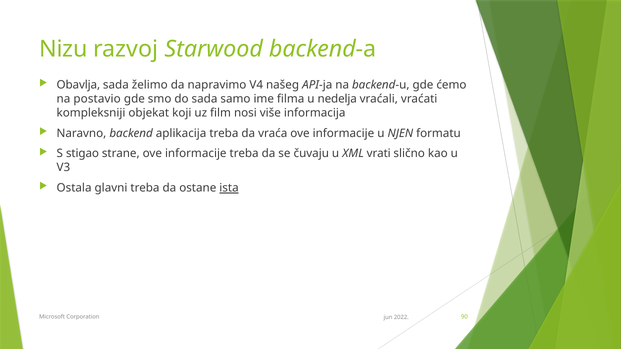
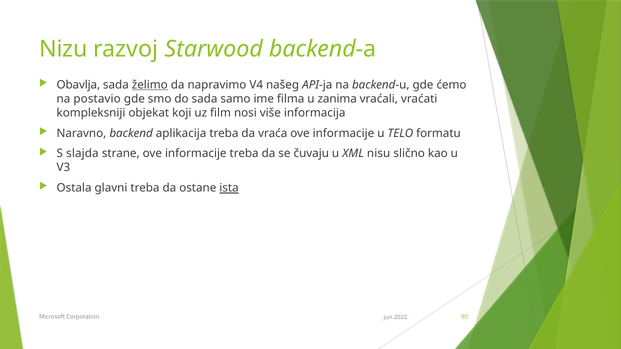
želimo underline: none -> present
nedelja: nedelja -> zanima
NJEN: NJEN -> TELO
stigao: stigao -> slajda
vrati: vrati -> nisu
